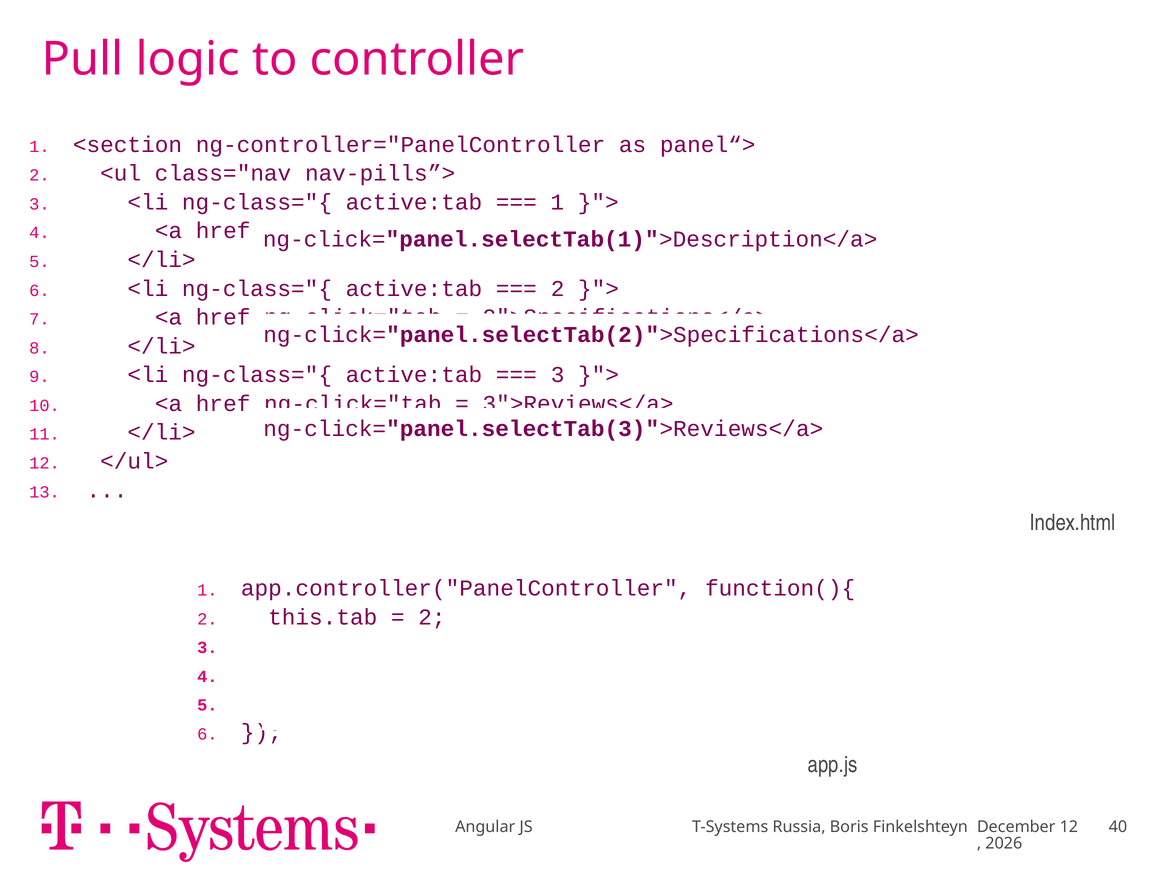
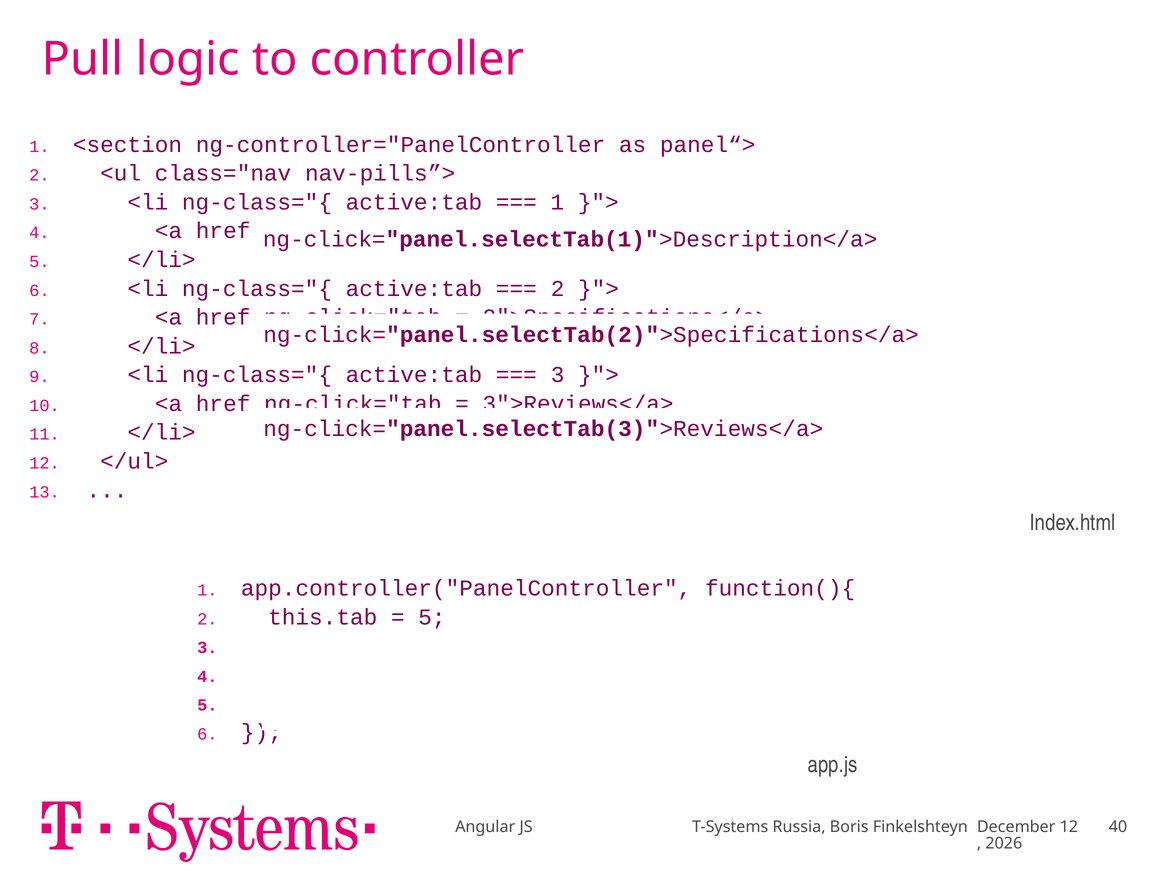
2 at (432, 617): 2 -> 5
